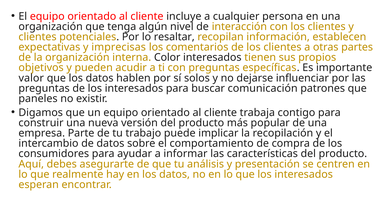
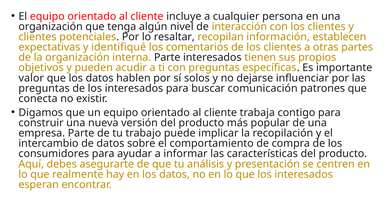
imprecisas: imprecisas -> identifiqué
interna Color: Color -> Parte
paneles: paneles -> conecta
